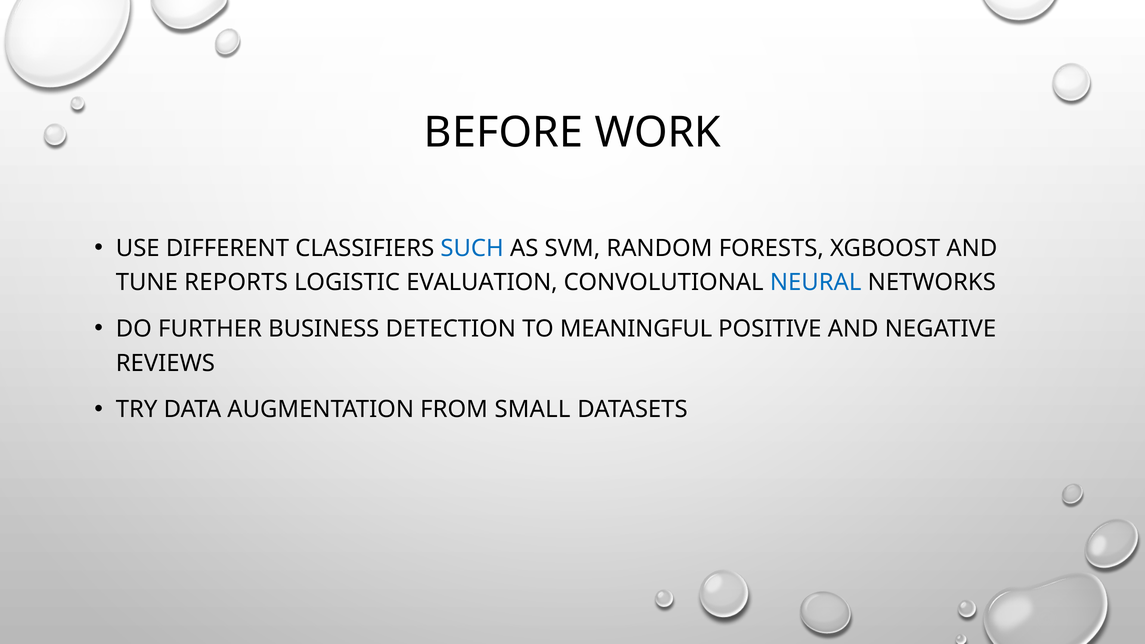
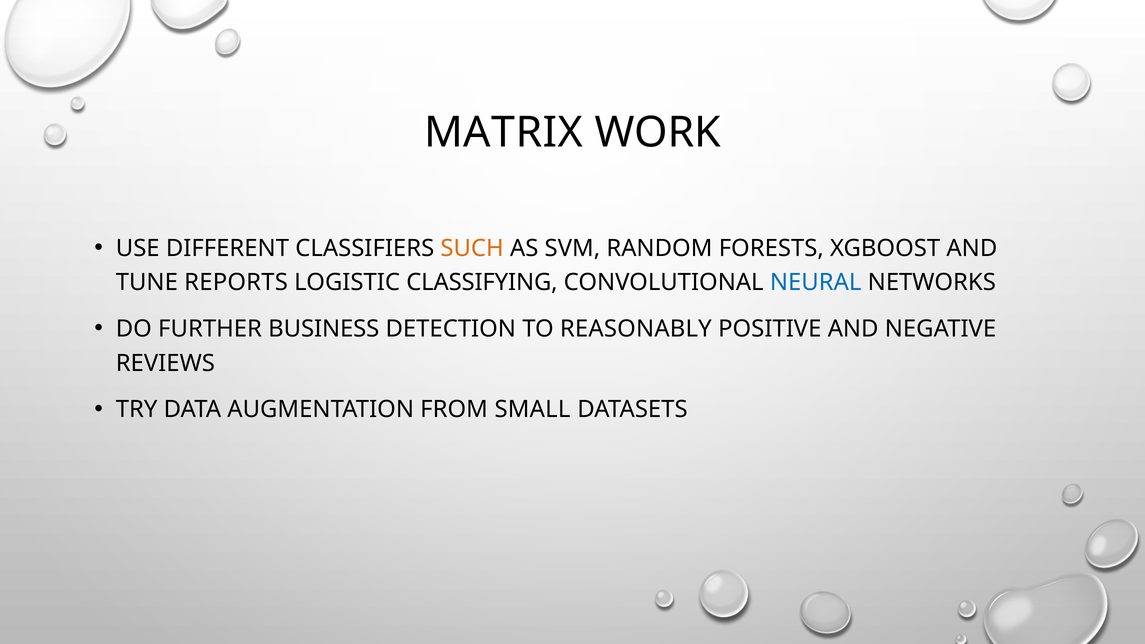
BEFORE: BEFORE -> MATRIX
SUCH colour: blue -> orange
EVALUATION: EVALUATION -> CLASSIFYING
MEANINGFUL: MEANINGFUL -> REASONABLY
